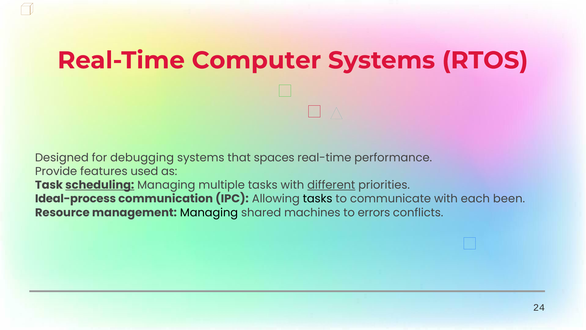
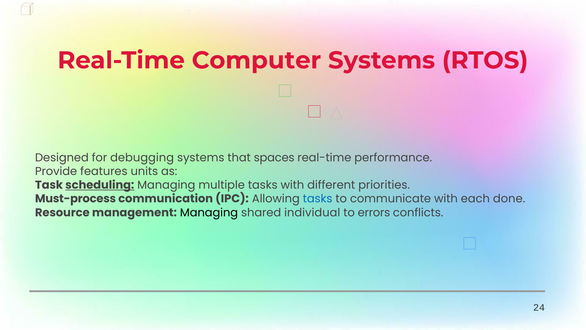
used: used -> units
different underline: present -> none
Ideal-process: Ideal-process -> Must-process
tasks at (318, 199) colour: black -> blue
been: been -> done
machines: machines -> individual
